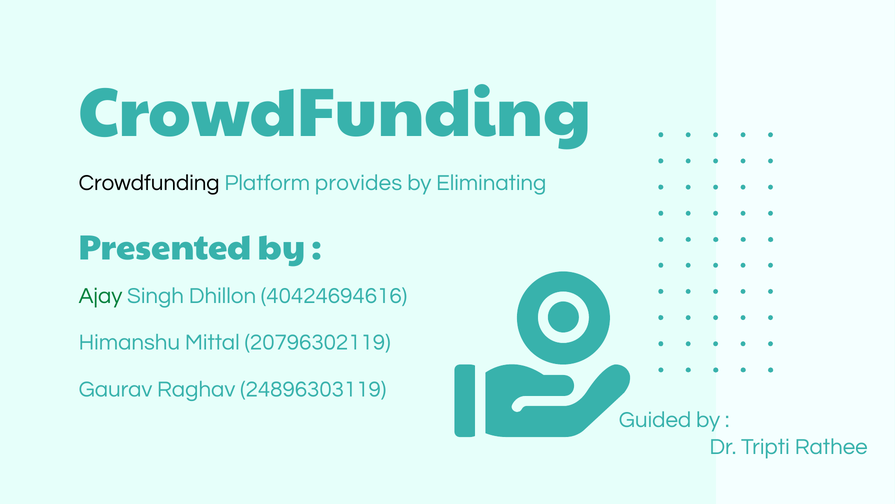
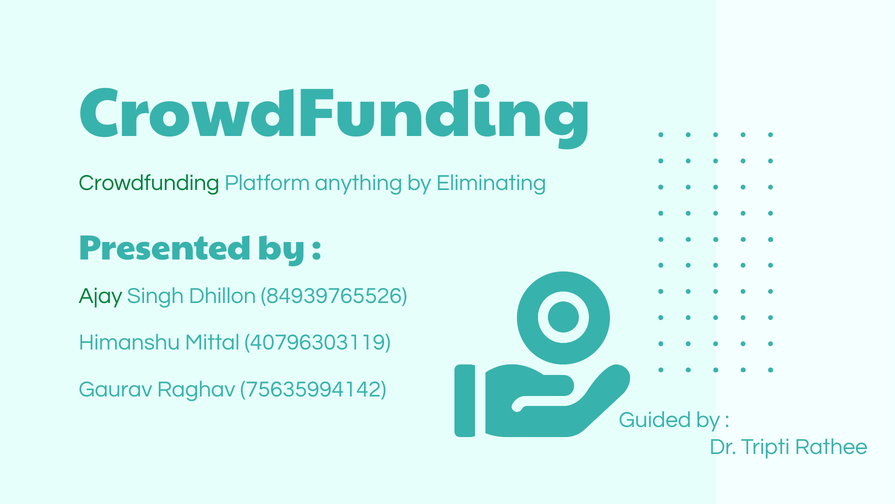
Crowdfunding at (149, 183) colour: black -> green
provides: provides -> anything
40424694616: 40424694616 -> 84939765526
20796302119: 20796302119 -> 40796303119
24896303119: 24896303119 -> 75635994142
